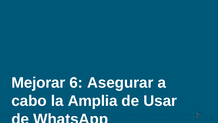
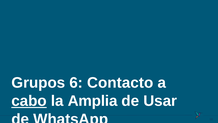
Mejorar: Mejorar -> Grupos
Asegurar: Asegurar -> Contacto
cabo underline: none -> present
